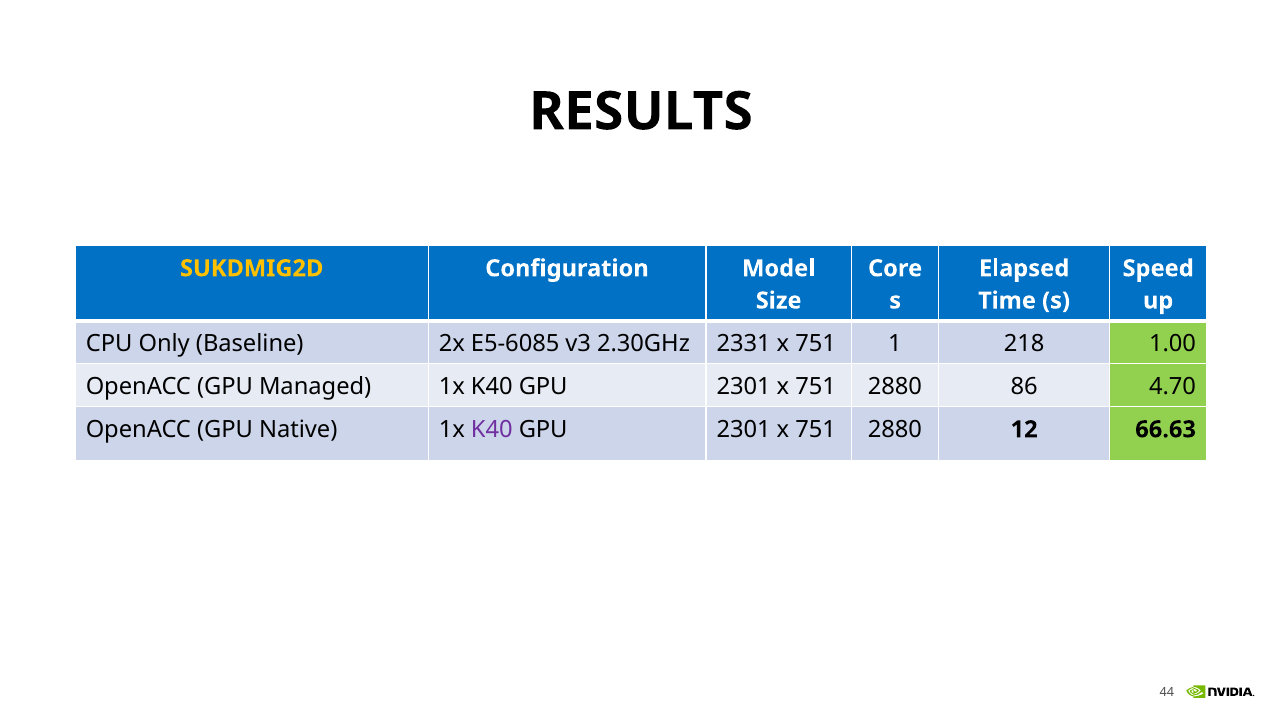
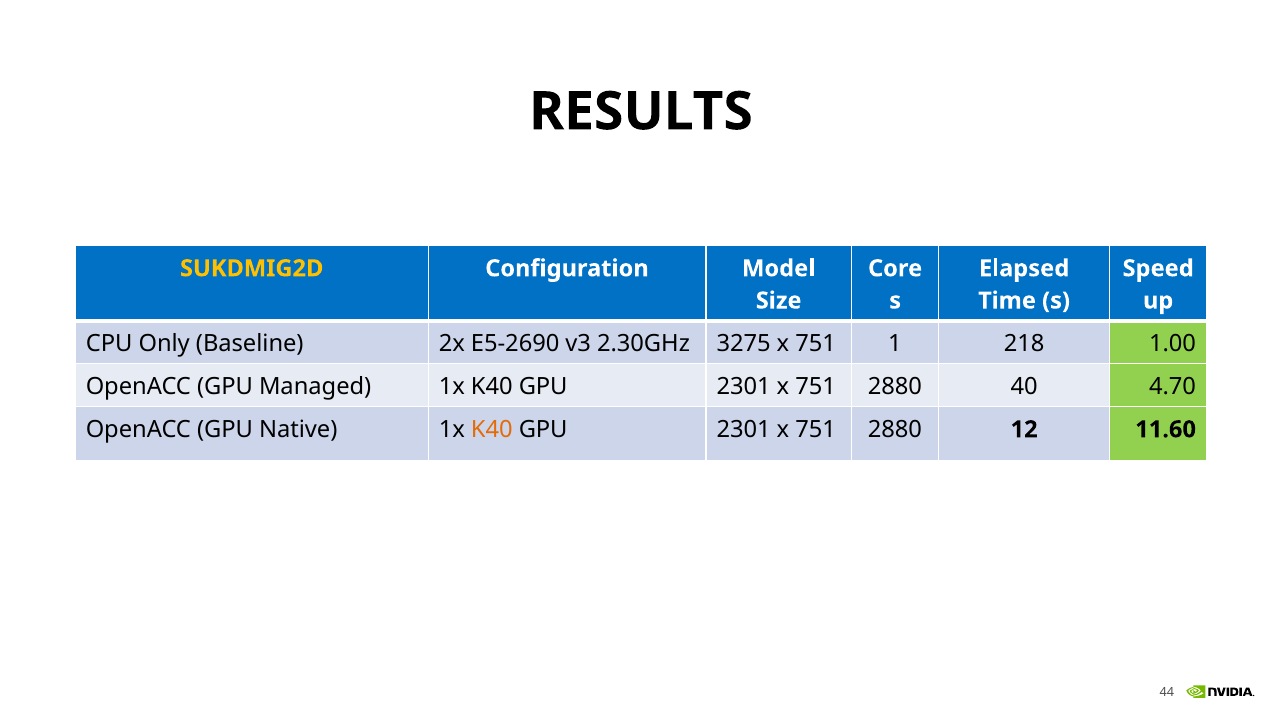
E5-6085: E5-6085 -> E5-2690
2331: 2331 -> 3275
86: 86 -> 40
K40 at (492, 430) colour: purple -> orange
66.63: 66.63 -> 11.60
